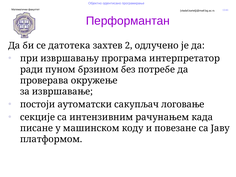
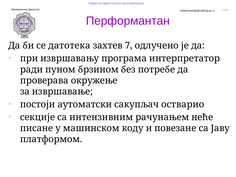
2: 2 -> 7
логовање: логовање -> остварио
када: када -> неће
